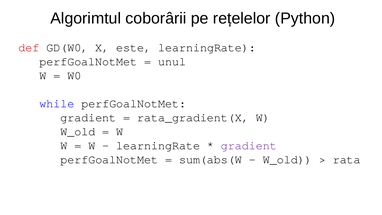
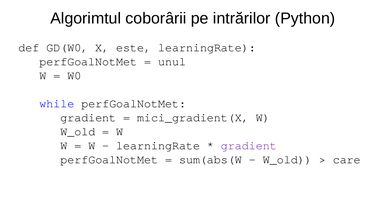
rețelelor: rețelelor -> intrărilor
def colour: red -> black
rata_gradient(X: rata_gradient(X -> mici_gradient(X
rata: rata -> care
